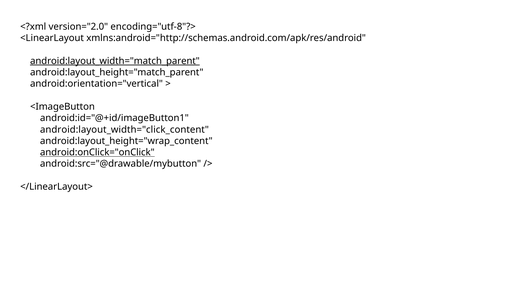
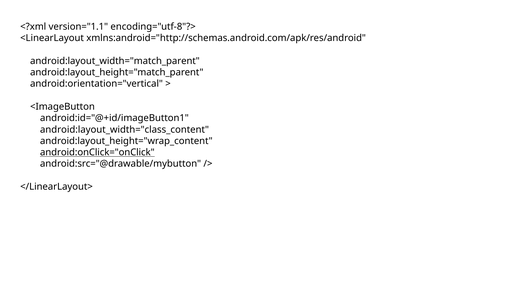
version="2.0: version="2.0 -> version="1.1
android:layout_width="match_parent underline: present -> none
android:layout_width="click_content: android:layout_width="click_content -> android:layout_width="class_content
